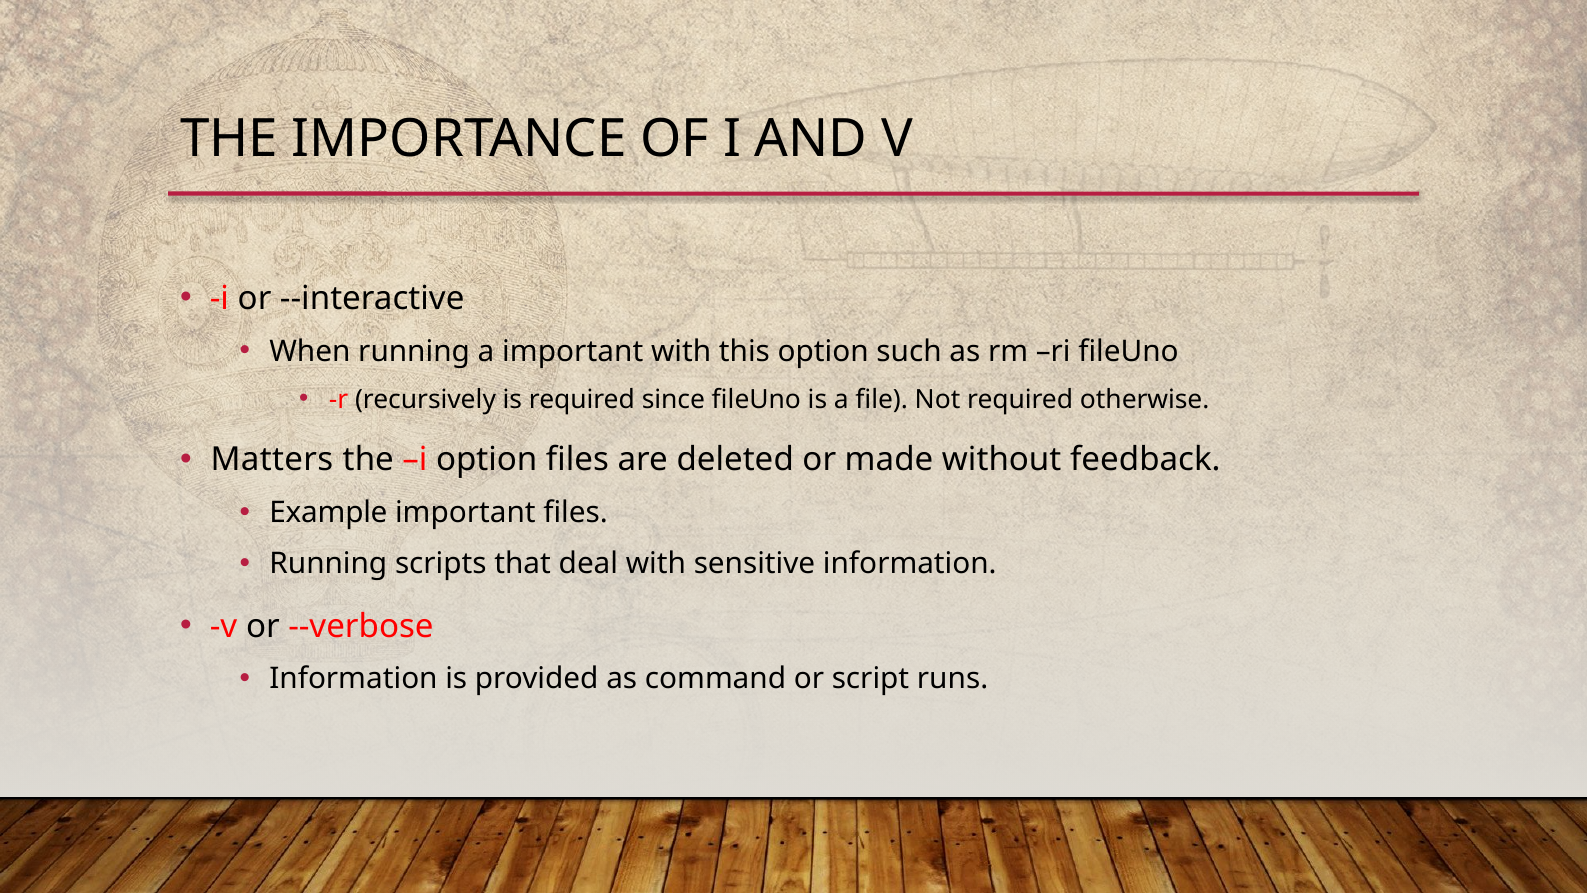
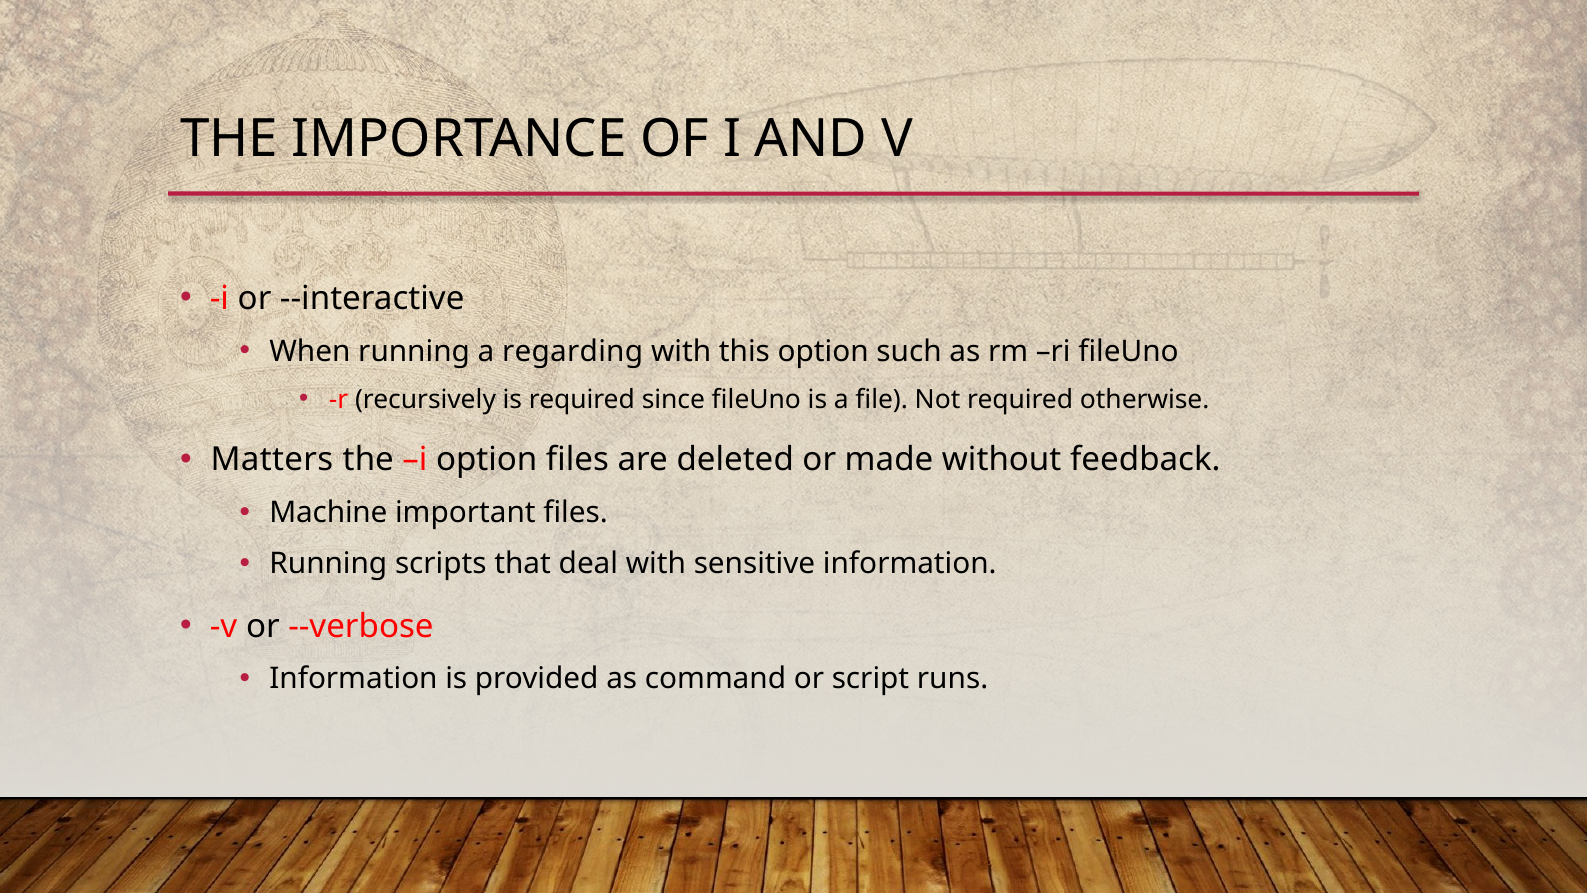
a important: important -> regarding
Example: Example -> Machine
